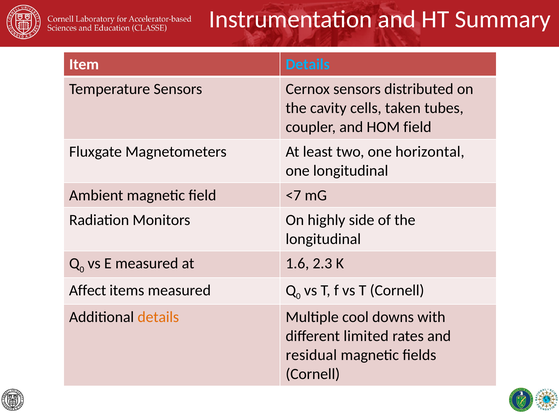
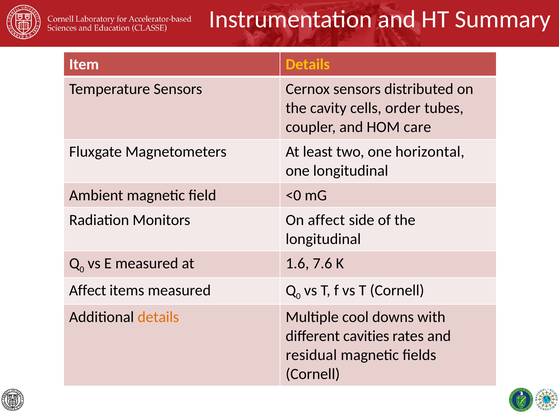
Details at (308, 64) colour: light blue -> yellow
taken: taken -> order
HOM field: field -> care
<7: <7 -> <0
On highly: highly -> affect
2.3: 2.3 -> 7.6
limited: limited -> cavities
